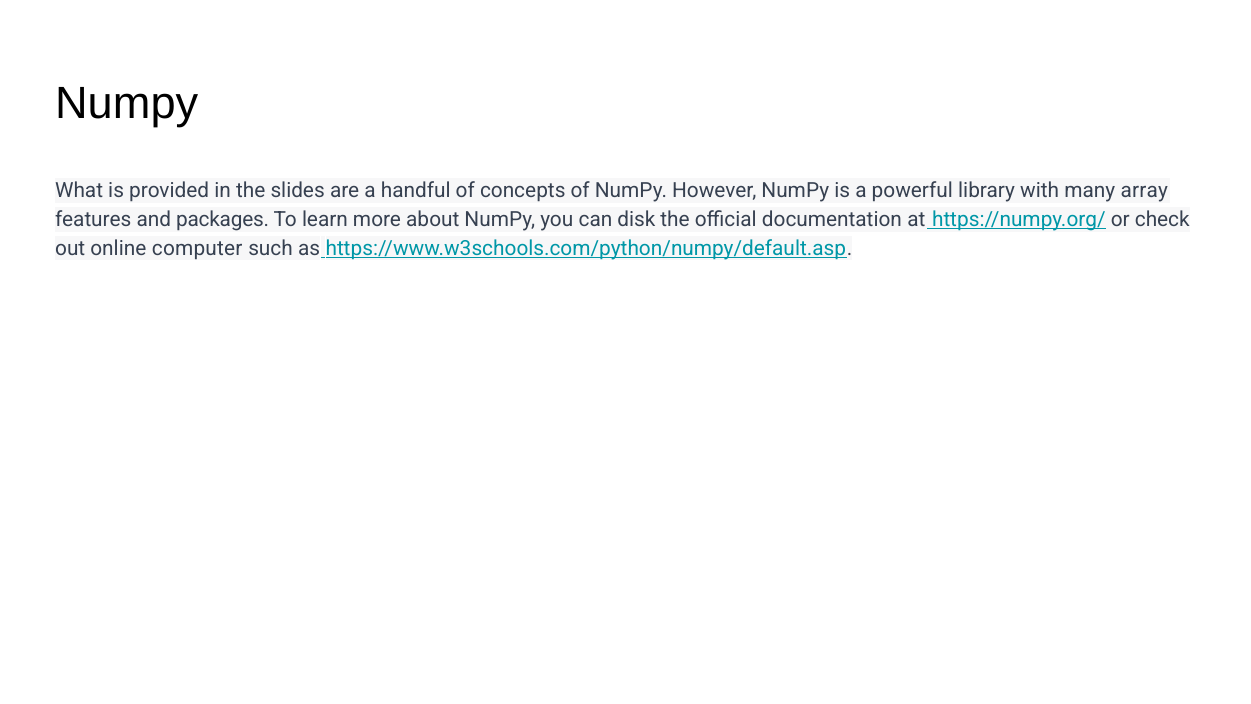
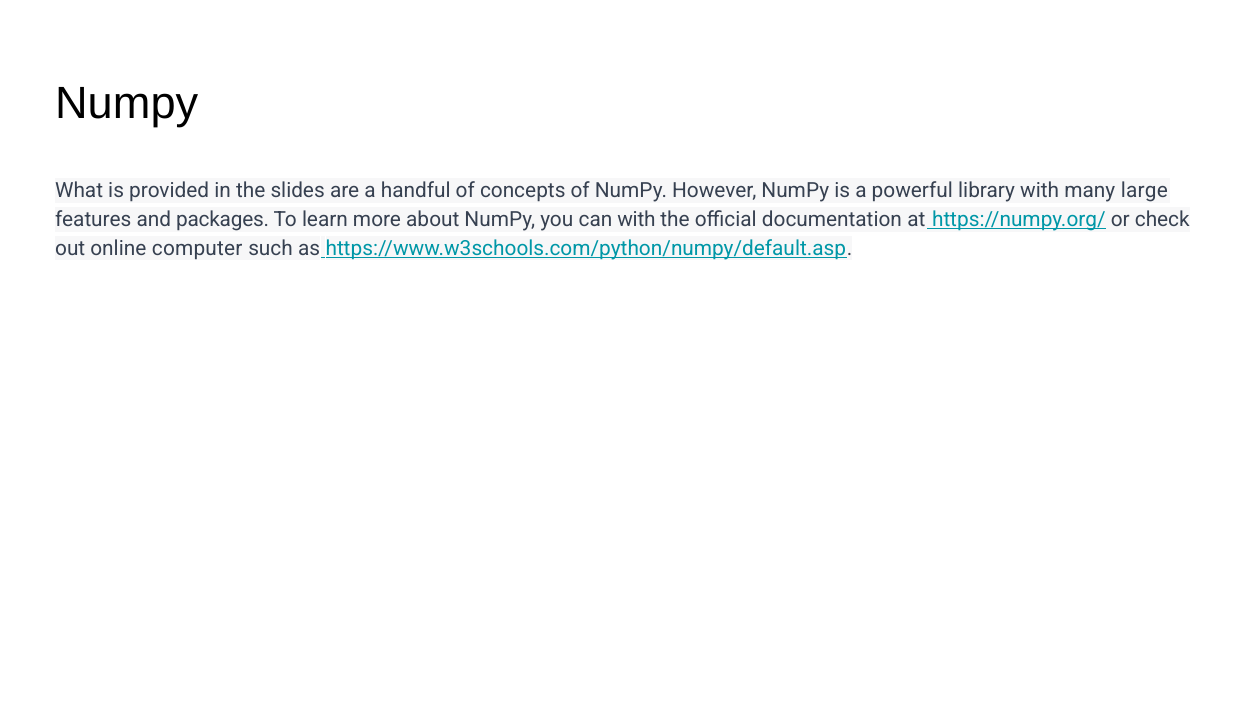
array: array -> large
can disk: disk -> with
